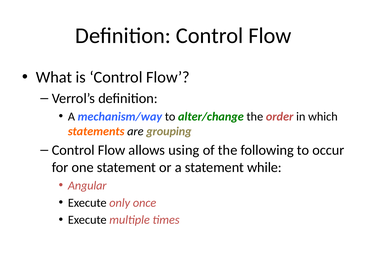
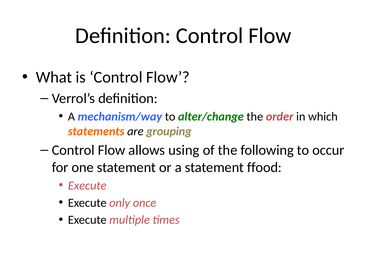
while: while -> ffood
Angular at (87, 185): Angular -> Execute
